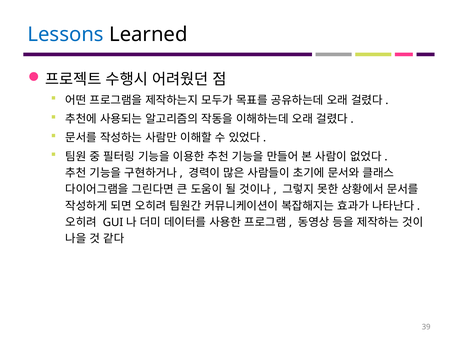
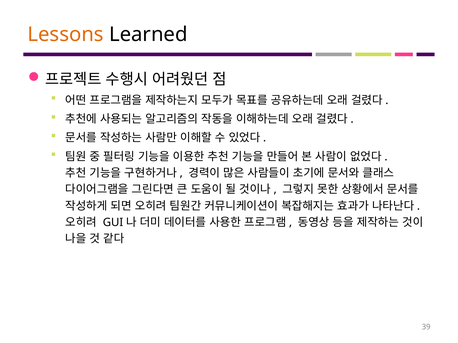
Lessons colour: blue -> orange
